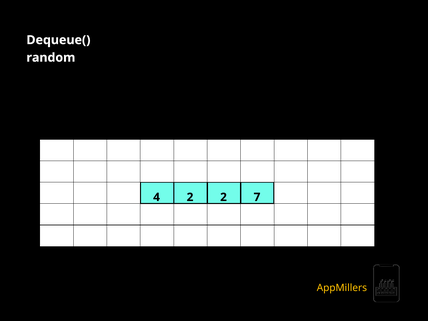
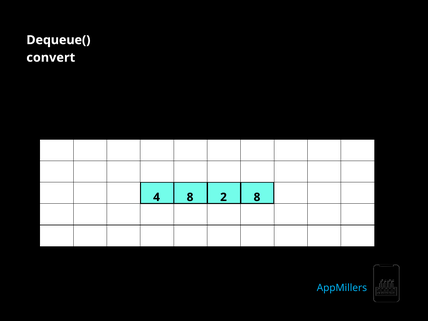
random: random -> convert
4 2: 2 -> 8
2 7: 7 -> 8
AppMillers colour: yellow -> light blue
